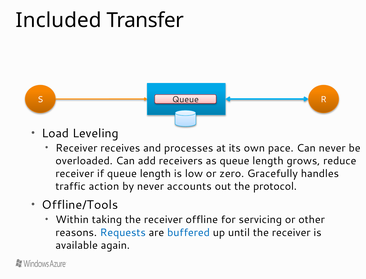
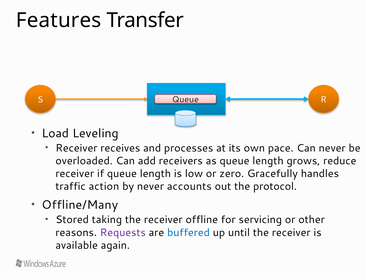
Included: Included -> Features
Offline/Tools: Offline/Tools -> Offline/Many
Within: Within -> Stored
Requests colour: blue -> purple
